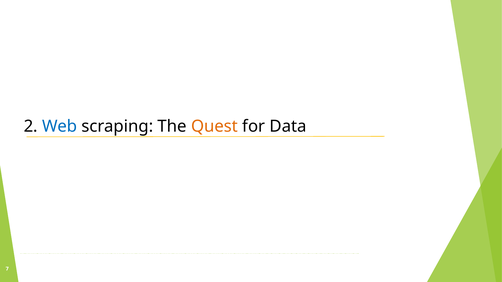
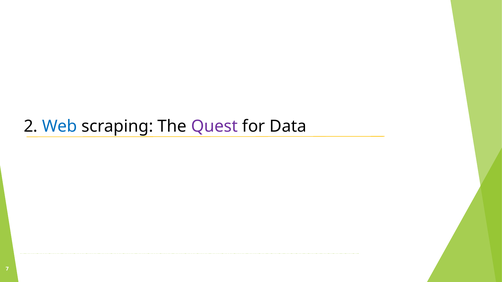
Quest colour: orange -> purple
